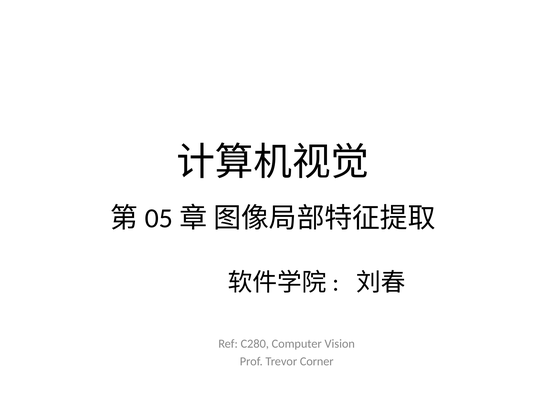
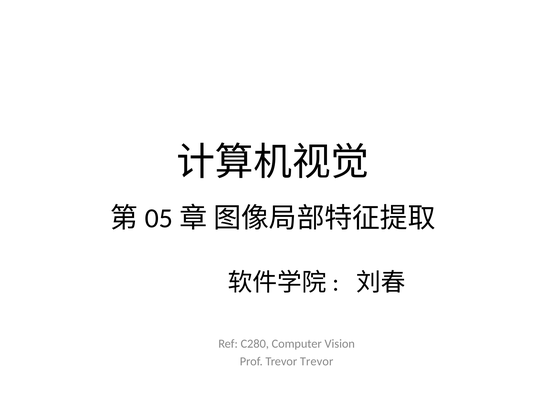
Trevor Corner: Corner -> Trevor
